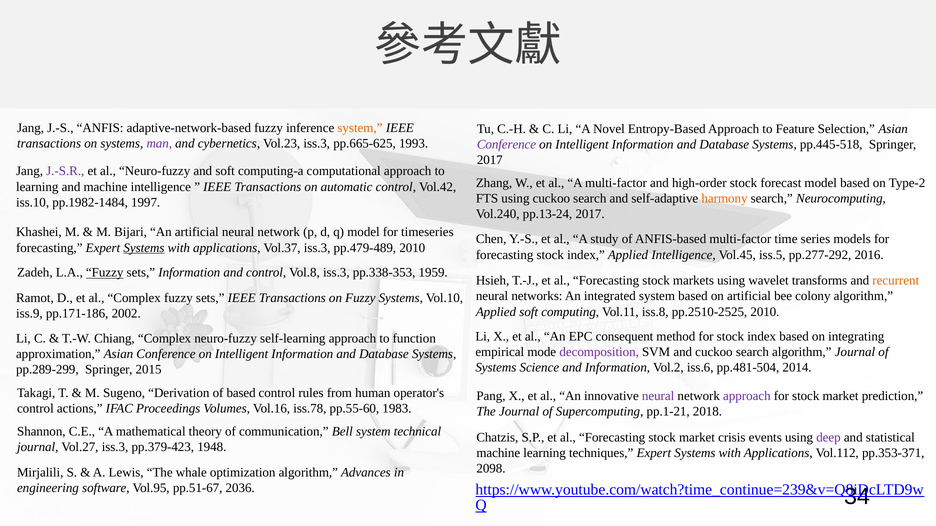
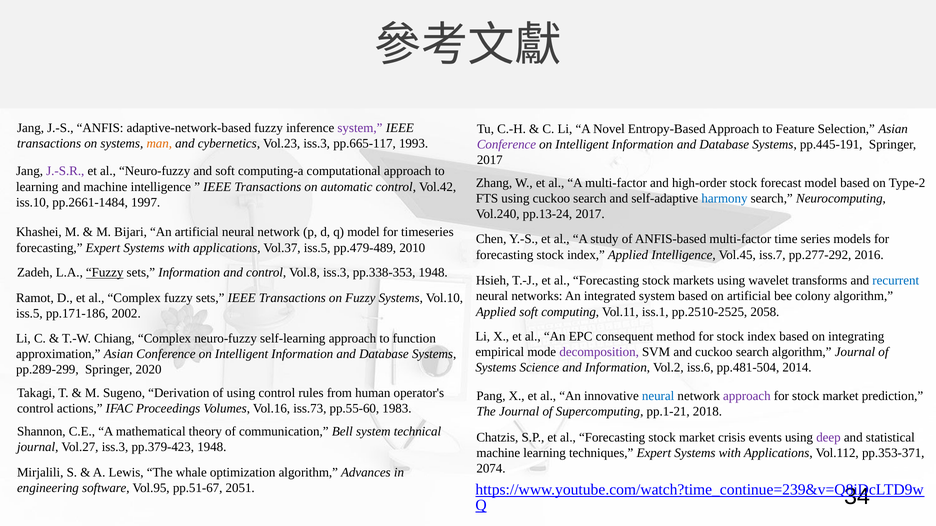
system at (360, 128) colour: orange -> purple
man colour: purple -> orange
pp.665-625: pp.665-625 -> pp.665-117
pp.445-518: pp.445-518 -> pp.445-191
harmony colour: orange -> blue
pp.1982-1484: pp.1982-1484 -> pp.2661-1484
Systems at (144, 248) underline: present -> none
Vol.37 iss.3: iss.3 -> iss.5
iss.5: iss.5 -> iss.7
pp.338-353 1959: 1959 -> 1948
recurrent colour: orange -> blue
iss.8: iss.8 -> iss.1
pp.2510-2525 2010: 2010 -> 2058
iss.9 at (29, 314): iss.9 -> iss.5
2015: 2015 -> 2020
of based: based -> using
neural at (658, 396) colour: purple -> blue
iss.78: iss.78 -> iss.73
2098: 2098 -> 2074
2036: 2036 -> 2051
